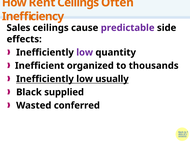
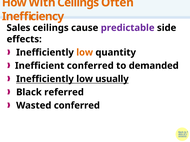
Rent: Rent -> With
low at (85, 53) colour: purple -> orange
Inefficient organized: organized -> conferred
thousands: thousands -> demanded
supplied: supplied -> referred
